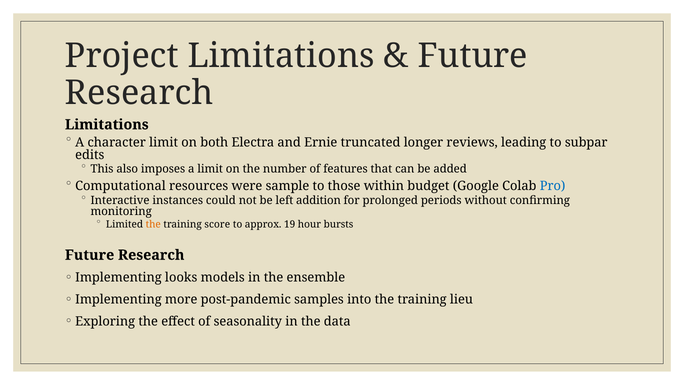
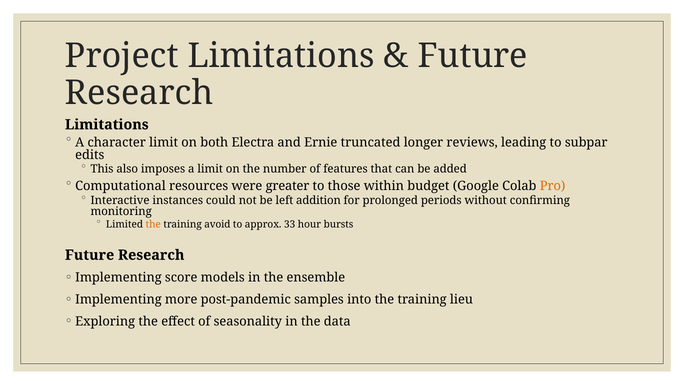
sample: sample -> greater
Pro colour: blue -> orange
score: score -> avoid
19: 19 -> 33
looks: looks -> score
